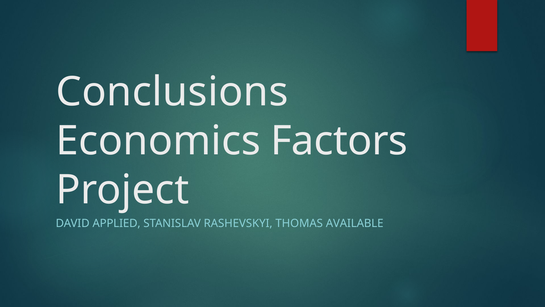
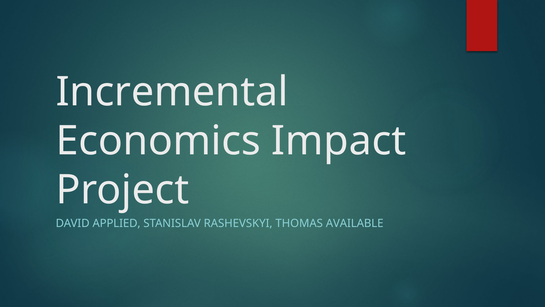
Conclusions: Conclusions -> Incremental
Factors: Factors -> Impact
